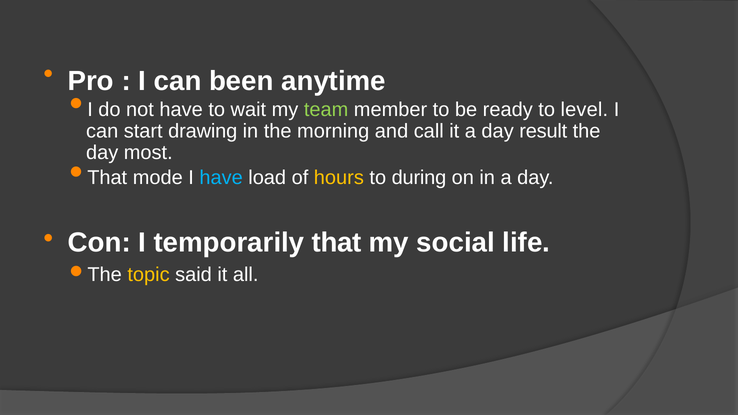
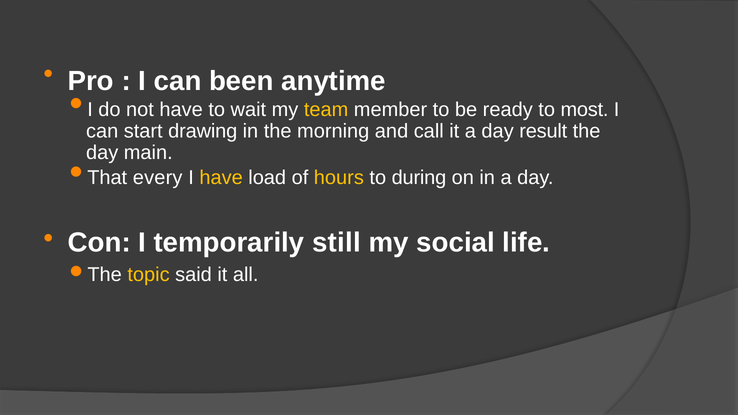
team colour: light green -> yellow
level: level -> most
most: most -> main
mode: mode -> every
have at (221, 178) colour: light blue -> yellow
temporarily that: that -> still
